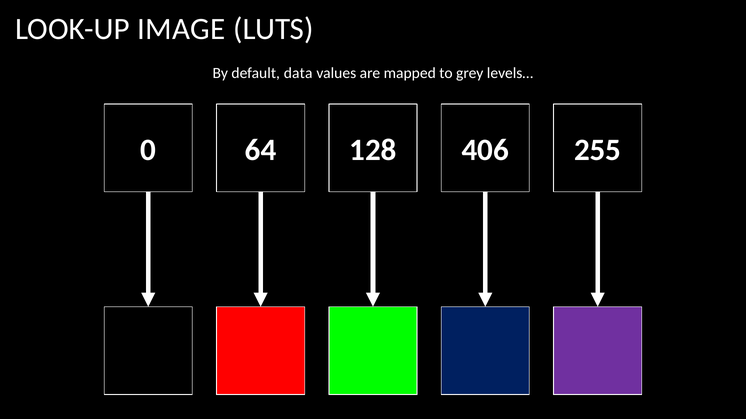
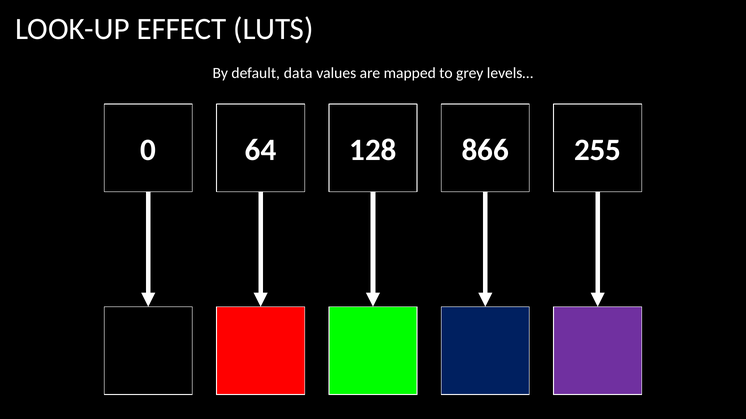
IMAGE: IMAGE -> EFFECT
406: 406 -> 866
